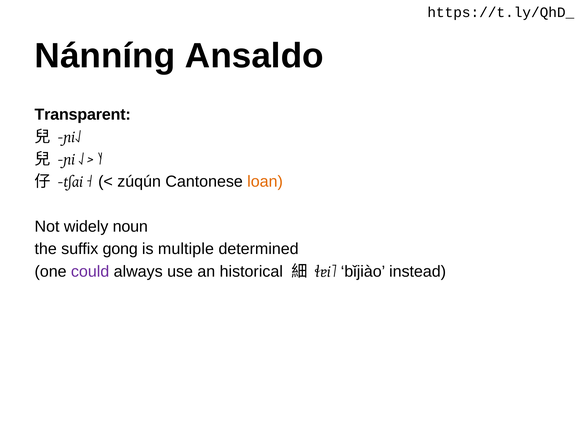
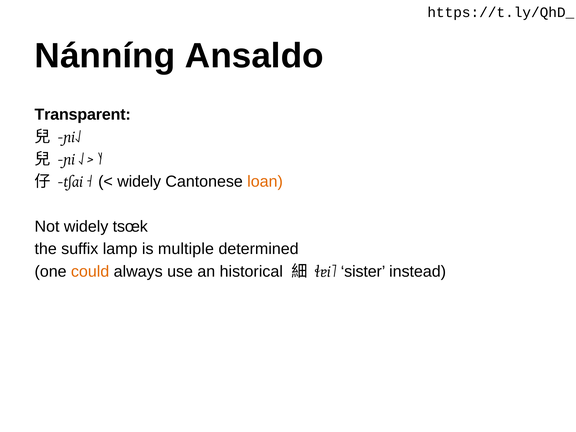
zúqún at (139, 182): zúqún -> widely
noun: noun -> tsœk
gong: gong -> lamp
could colour: purple -> orange
bǐjiào: bǐjiào -> sister
